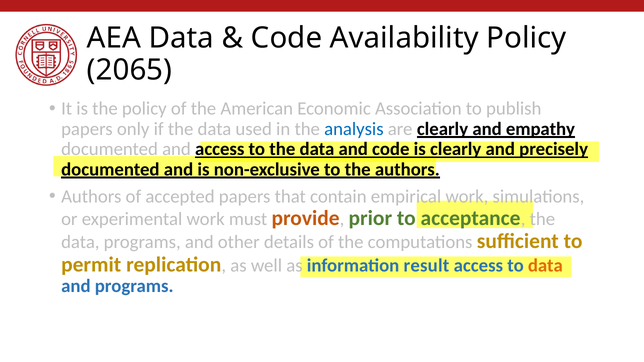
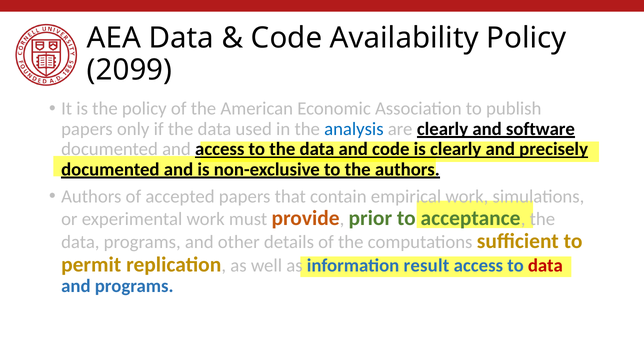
2065: 2065 -> 2099
empathy: empathy -> software
data at (545, 266) colour: orange -> red
